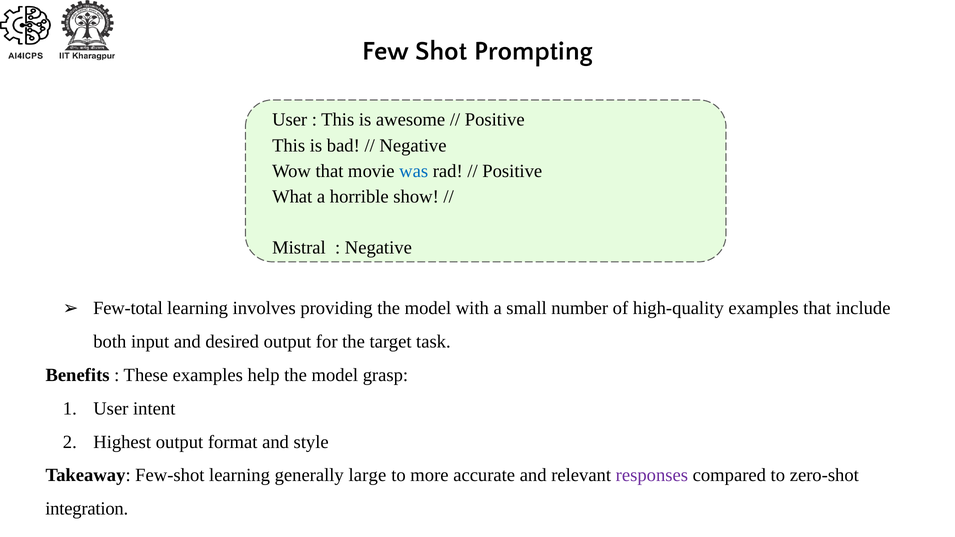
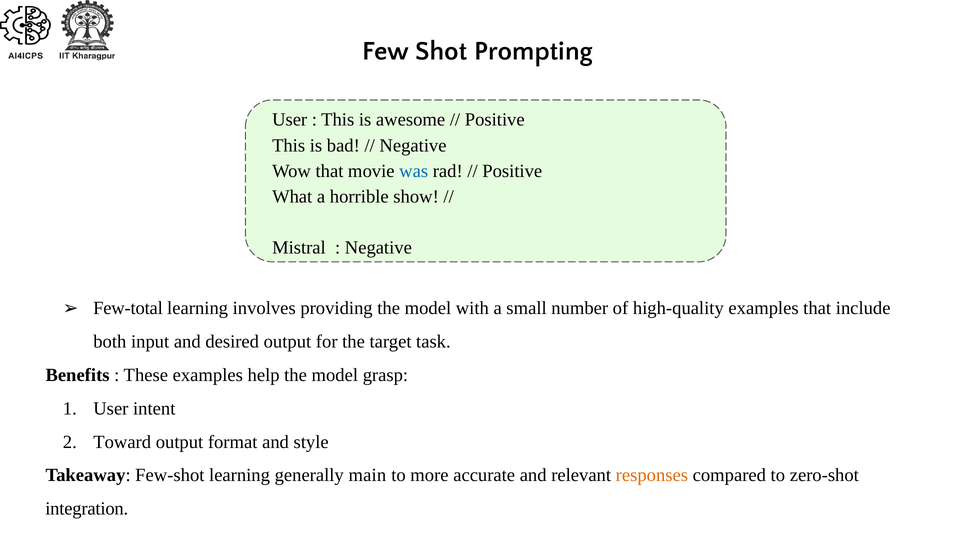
Highest: Highest -> Toward
large: large -> main
responses colour: purple -> orange
